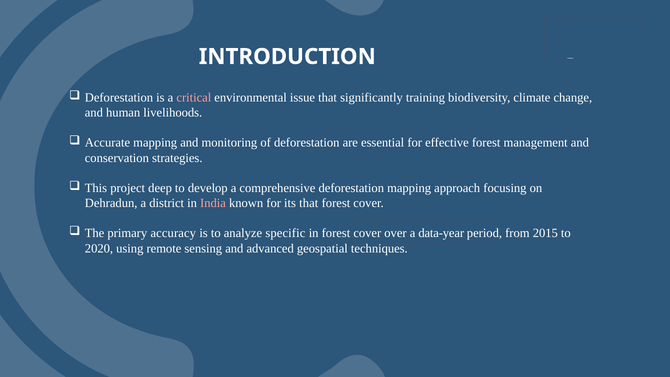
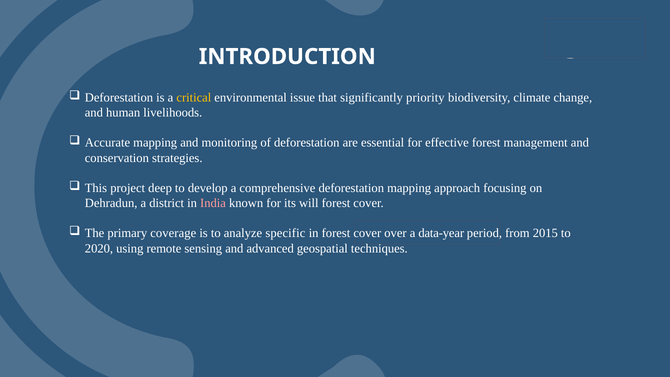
critical colour: pink -> yellow
training: training -> priority
its that: that -> will
accuracy: accuracy -> coverage
